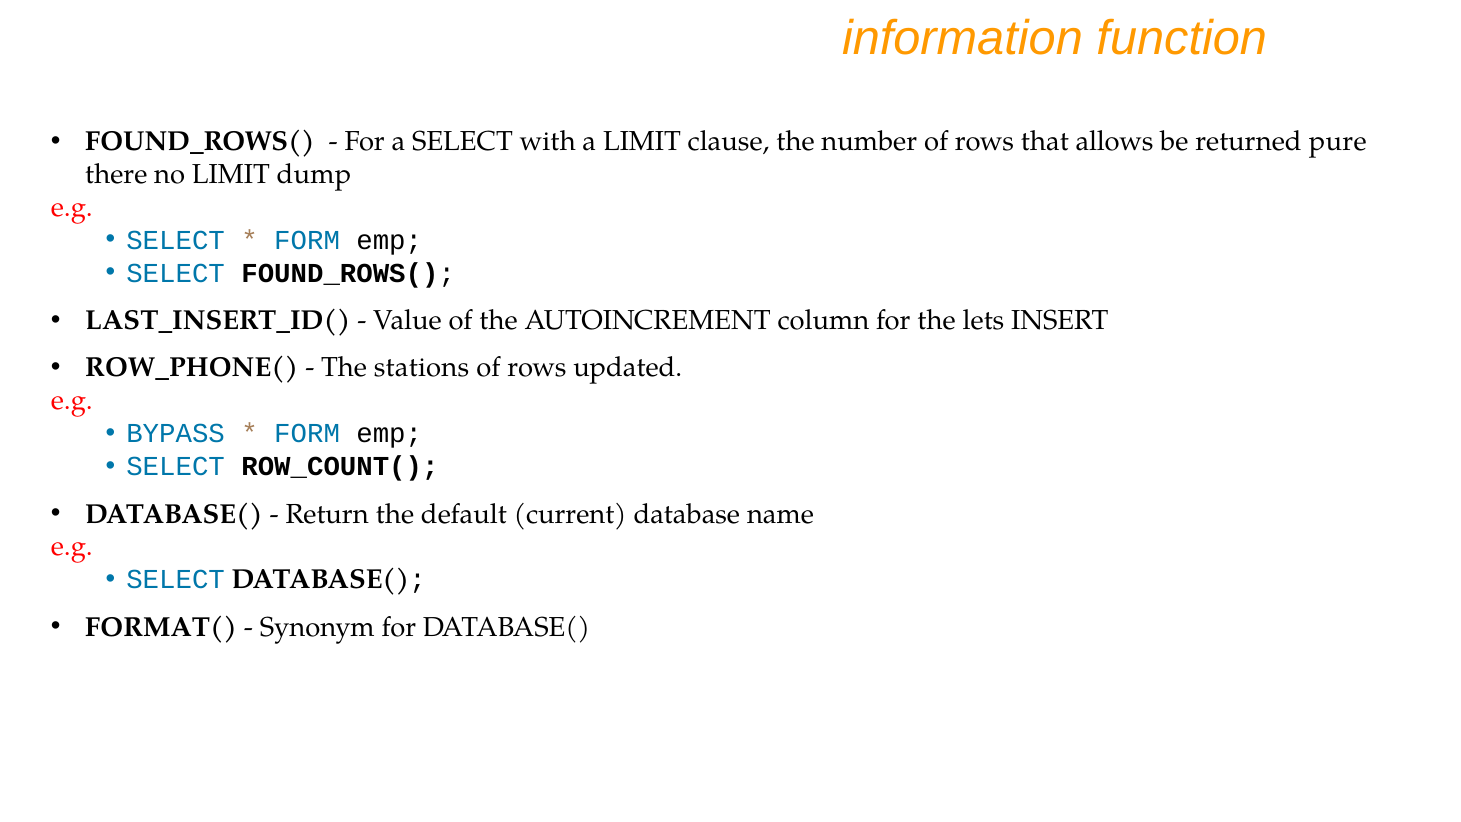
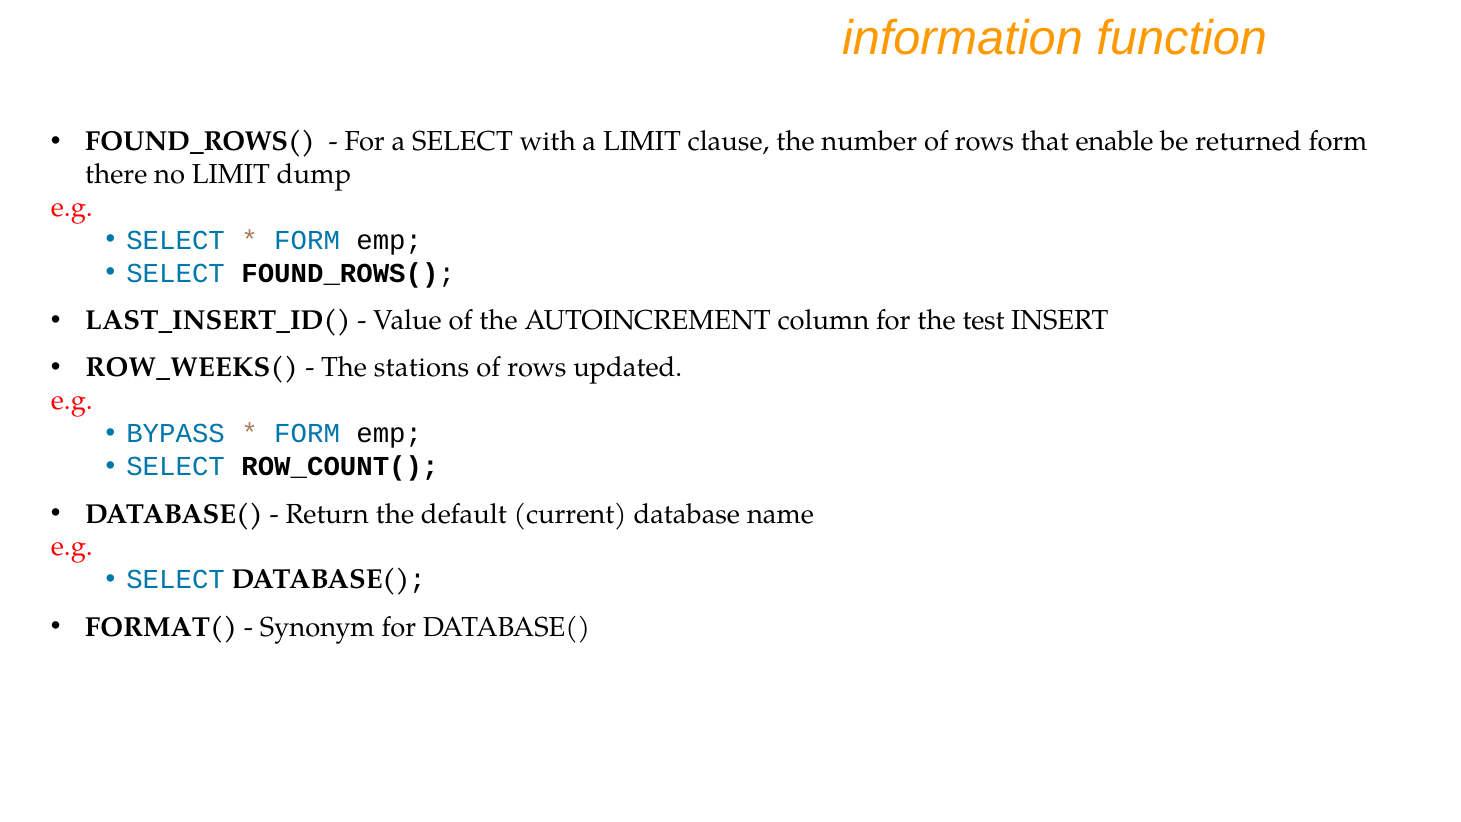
allows: allows -> enable
returned pure: pure -> form
lets: lets -> test
ROW_PHONE(: ROW_PHONE( -> ROW_WEEKS(
